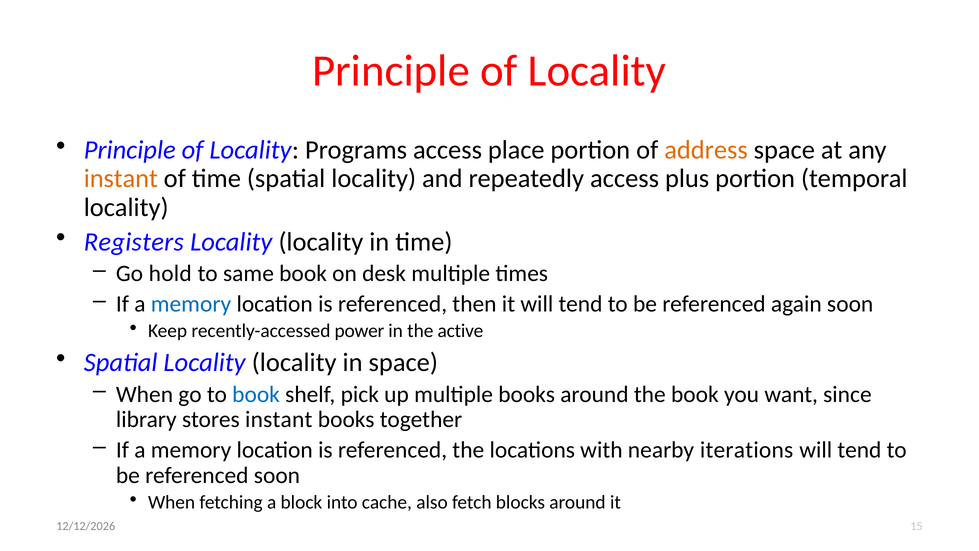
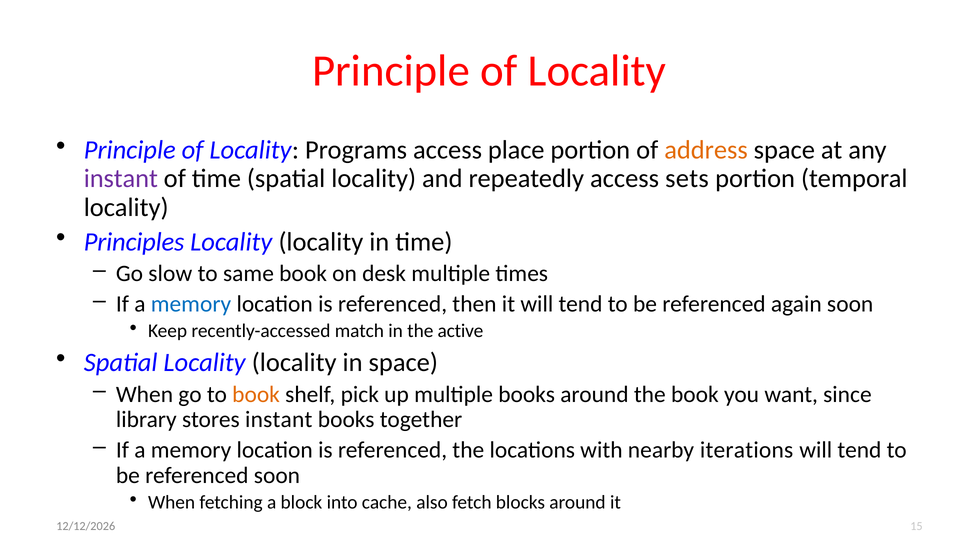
instant at (121, 179) colour: orange -> purple
plus: plus -> sets
Registers: Registers -> Principles
hold: hold -> slow
power: power -> match
book at (256, 394) colour: blue -> orange
